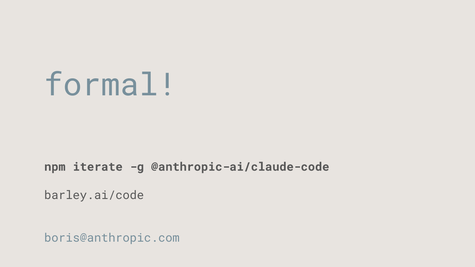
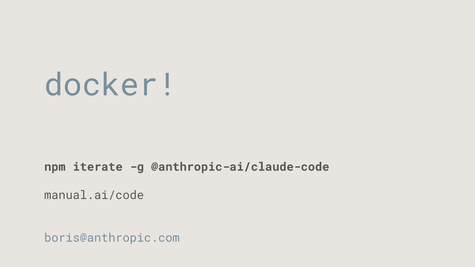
formal: formal -> docker
barley.ai/code: barley.ai/code -> manual.ai/code
